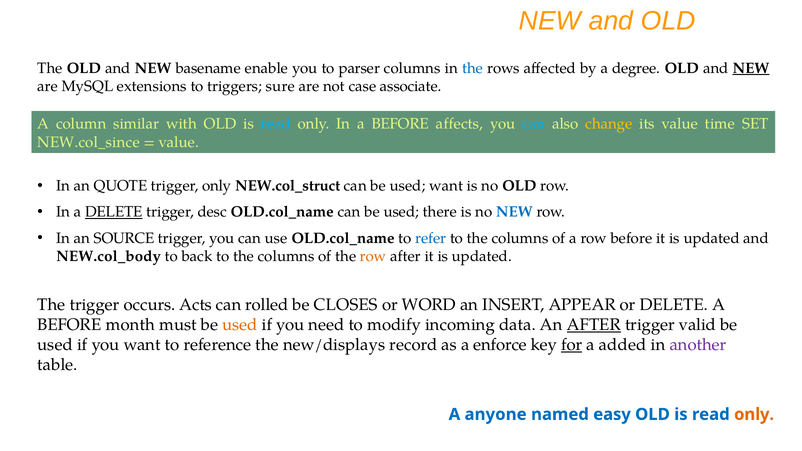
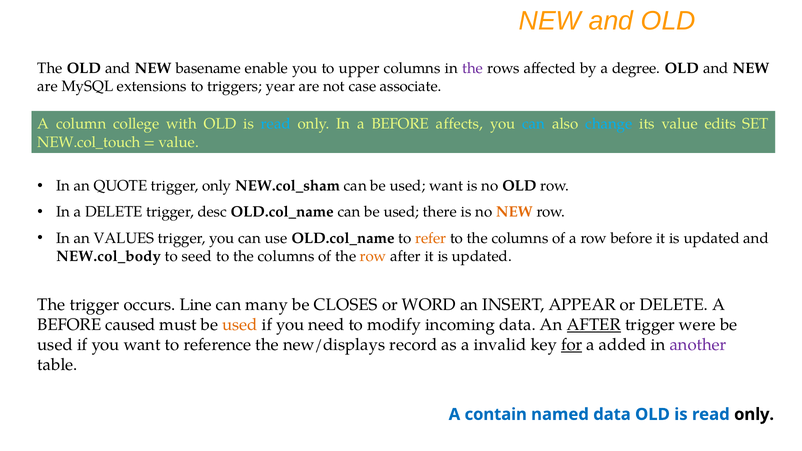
parser: parser -> upper
the at (473, 68) colour: blue -> purple
NEW at (751, 68) underline: present -> none
sure: sure -> year
similar: similar -> college
change colour: yellow -> light blue
time: time -> edits
NEW.col_since: NEW.col_since -> NEW.col_touch
NEW.col_struct: NEW.col_struct -> NEW.col_sham
DELETE at (114, 212) underline: present -> none
NEW at (514, 212) colour: blue -> orange
SOURCE: SOURCE -> VALUES
refer colour: blue -> orange
back: back -> seed
Acts: Acts -> Line
rolled: rolled -> many
month: month -> caused
valid: valid -> were
enforce: enforce -> invalid
anyone: anyone -> contain
named easy: easy -> data
only at (754, 414) colour: orange -> black
